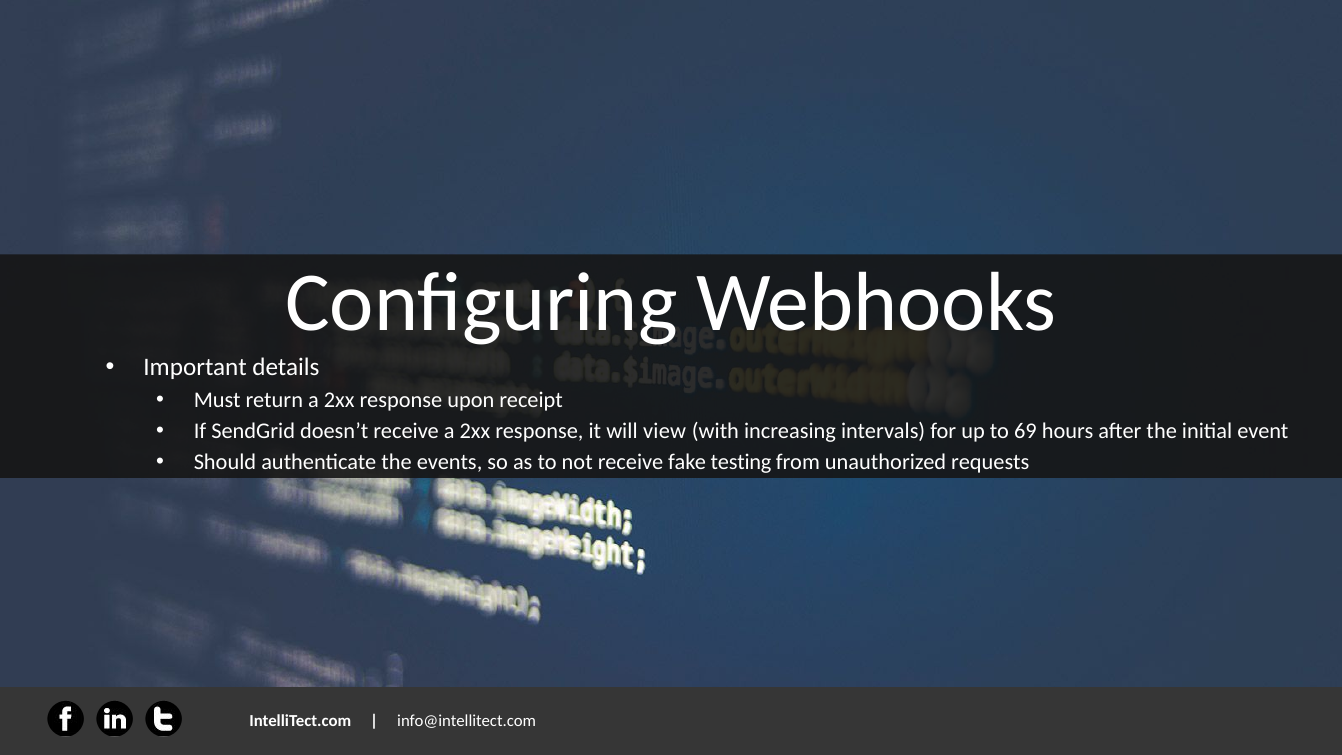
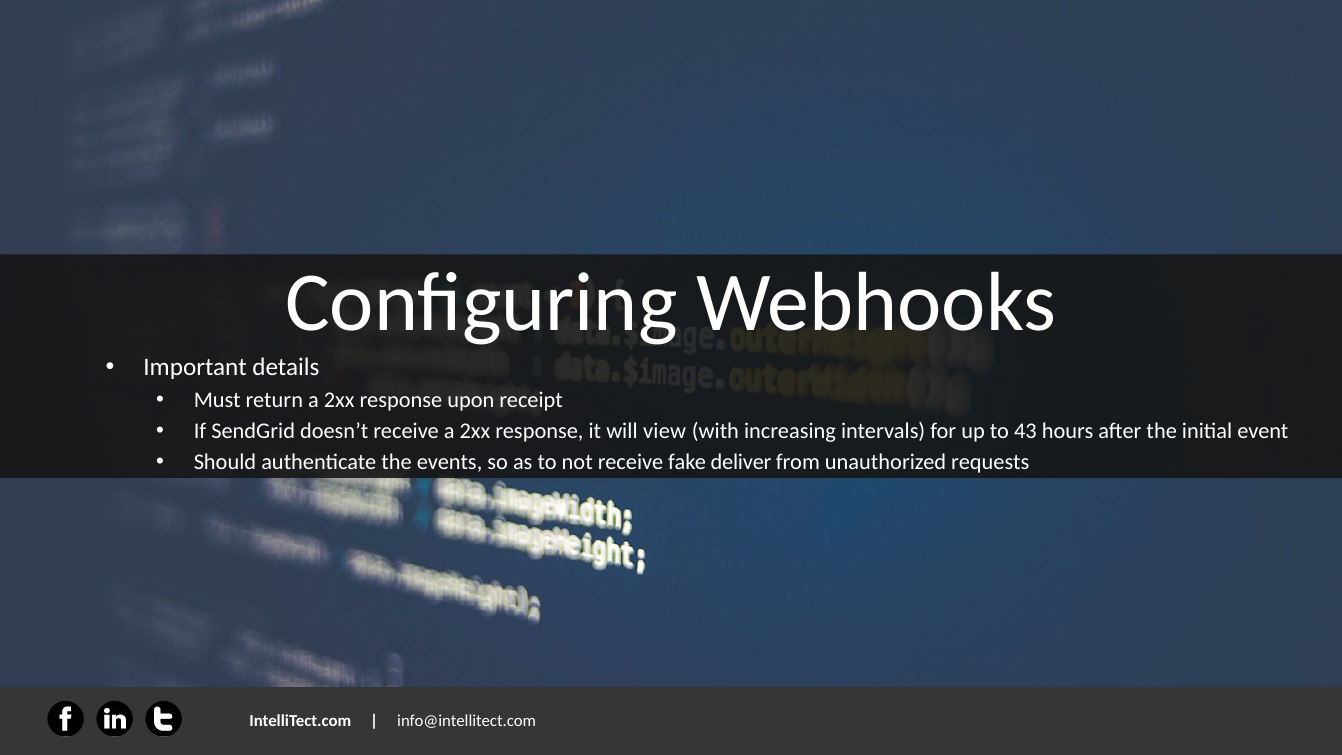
69: 69 -> 43
testing: testing -> deliver
